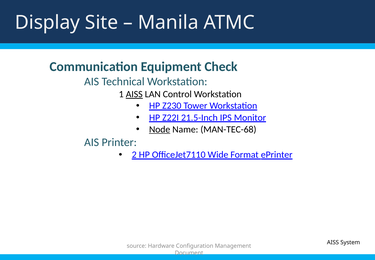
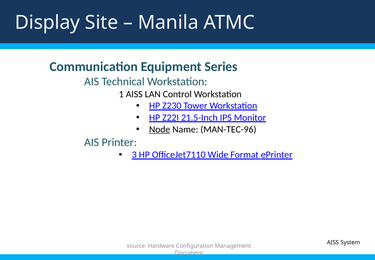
Check: Check -> Series
AISS at (134, 94) underline: present -> none
MAN-TEC-68: MAN-TEC-68 -> MAN-TEC-96
2: 2 -> 3
